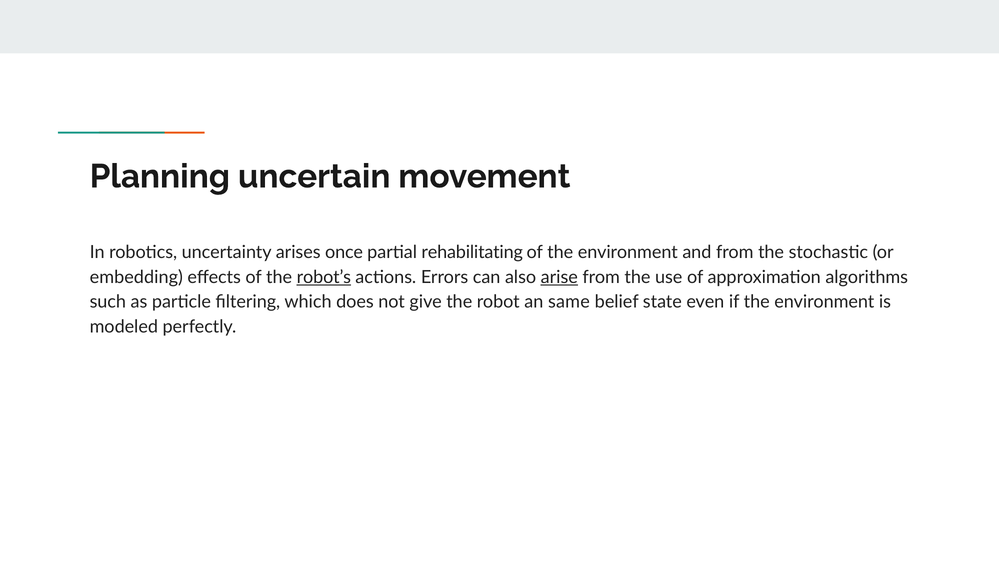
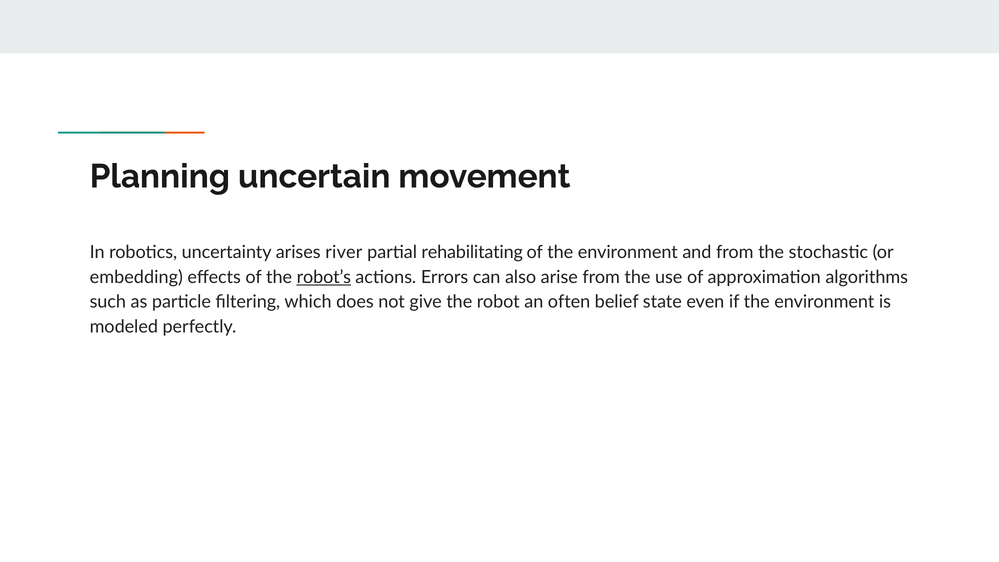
once: once -> river
arise underline: present -> none
same: same -> often
